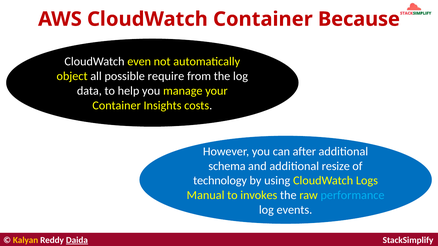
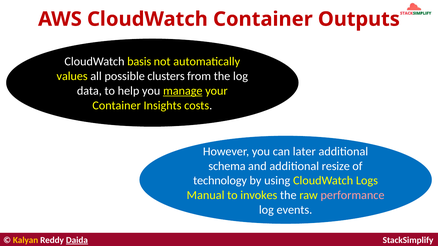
Because: Because -> Outputs
even: even -> basis
object: object -> values
require: require -> clusters
manage underline: none -> present
after: after -> later
performance colour: light blue -> pink
